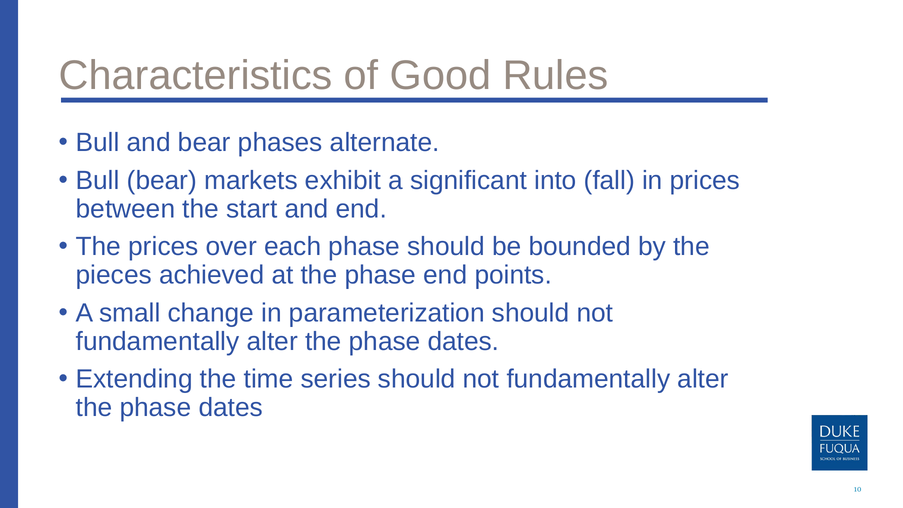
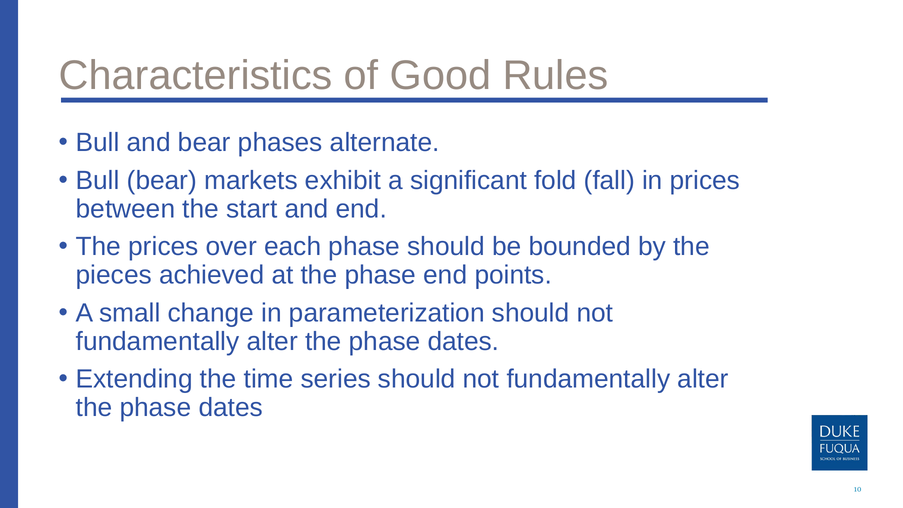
into: into -> fold
